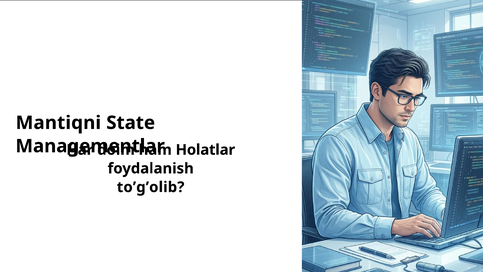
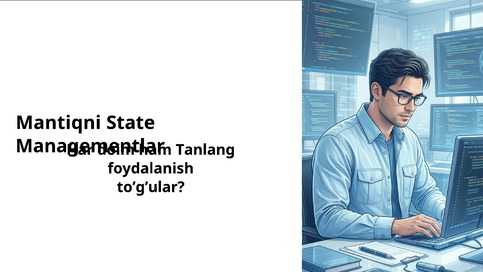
Holatlar: Holatlar -> Tanlang
to’g’olib: to’g’olib -> to’g’ular
